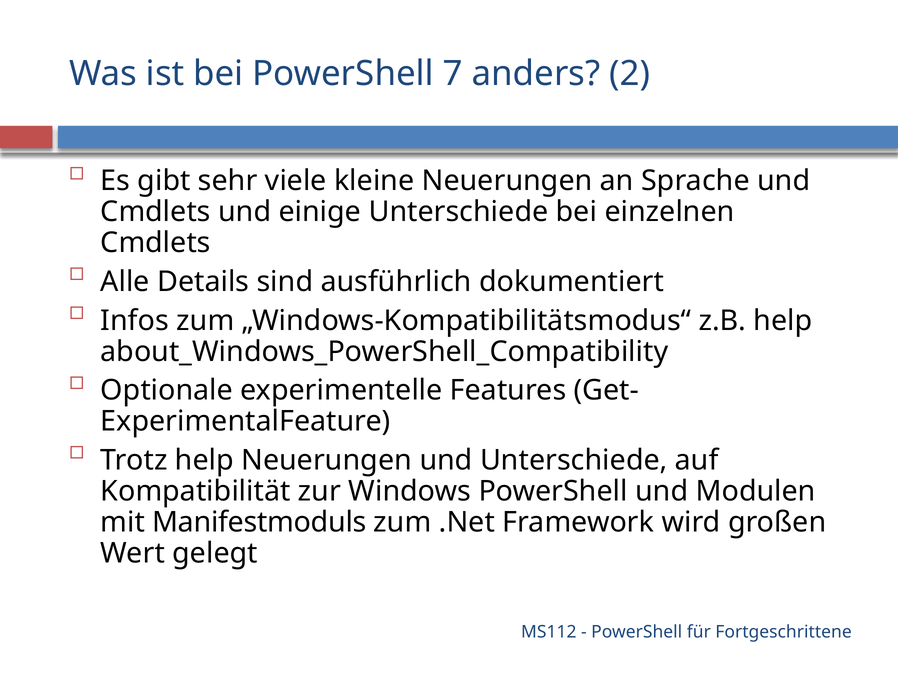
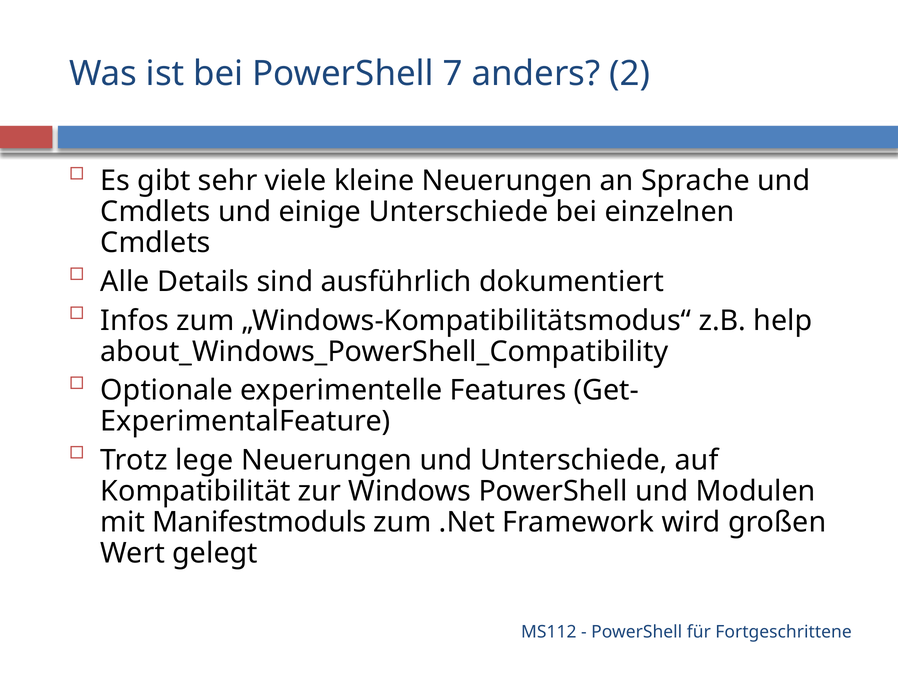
Trotz help: help -> lege
